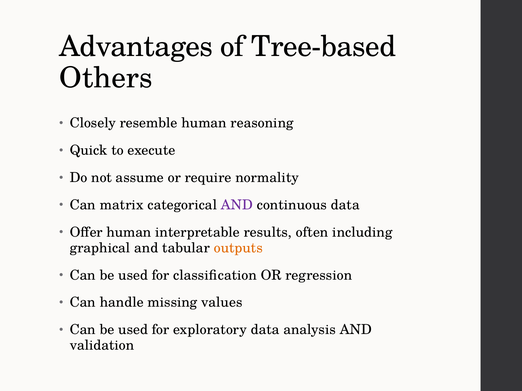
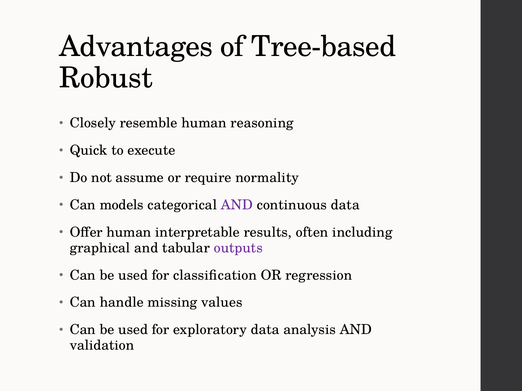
Others: Others -> Robust
matrix: matrix -> models
outputs colour: orange -> purple
